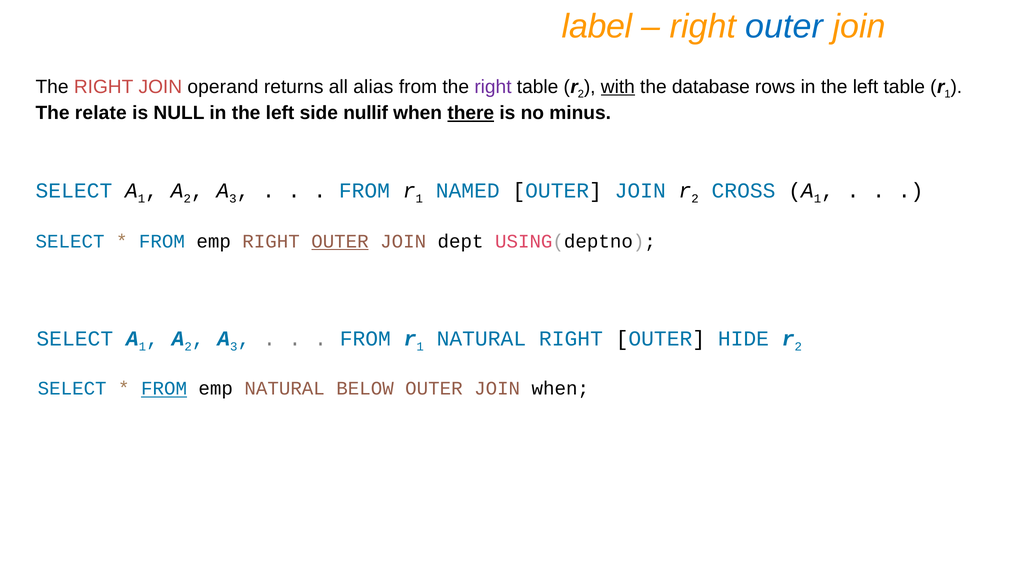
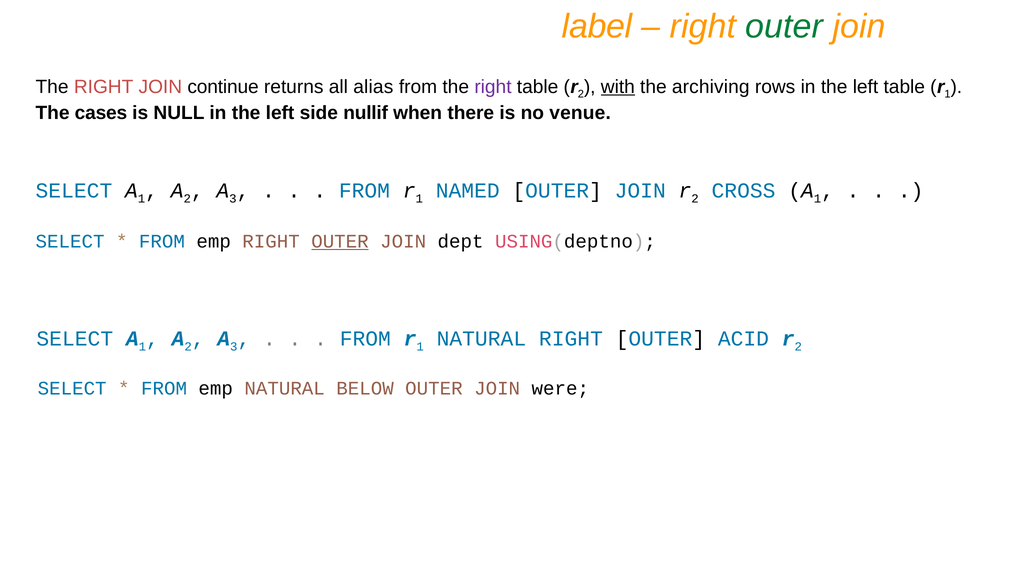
outer at (784, 27) colour: blue -> green
operand: operand -> continue
database: database -> archiving
relate: relate -> cases
there underline: present -> none
minus: minus -> venue
HIDE: HIDE -> ACID
FROM at (164, 388) underline: present -> none
JOIN when: when -> were
